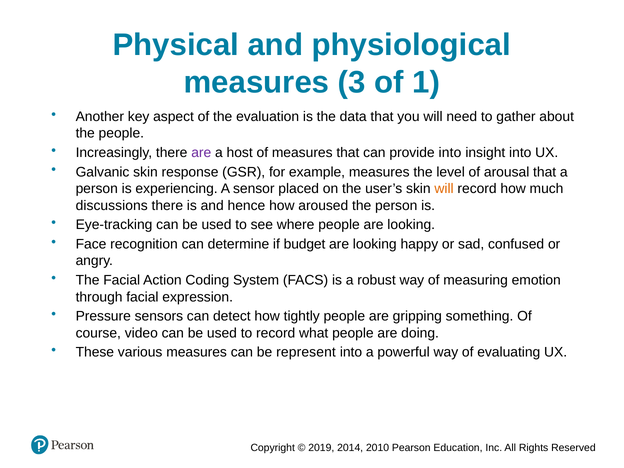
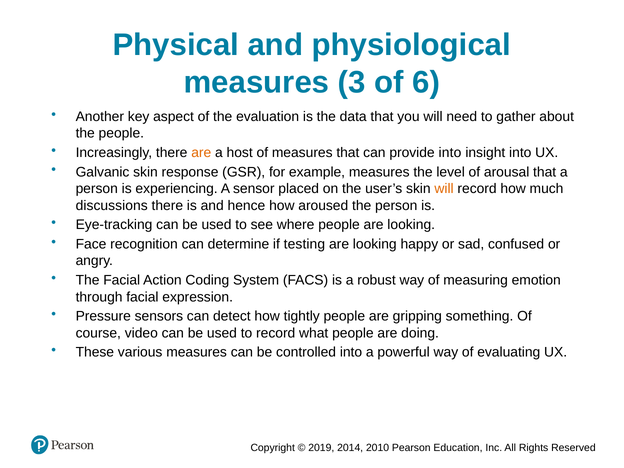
1: 1 -> 6
are at (201, 153) colour: purple -> orange
budget: budget -> testing
represent: represent -> controlled
